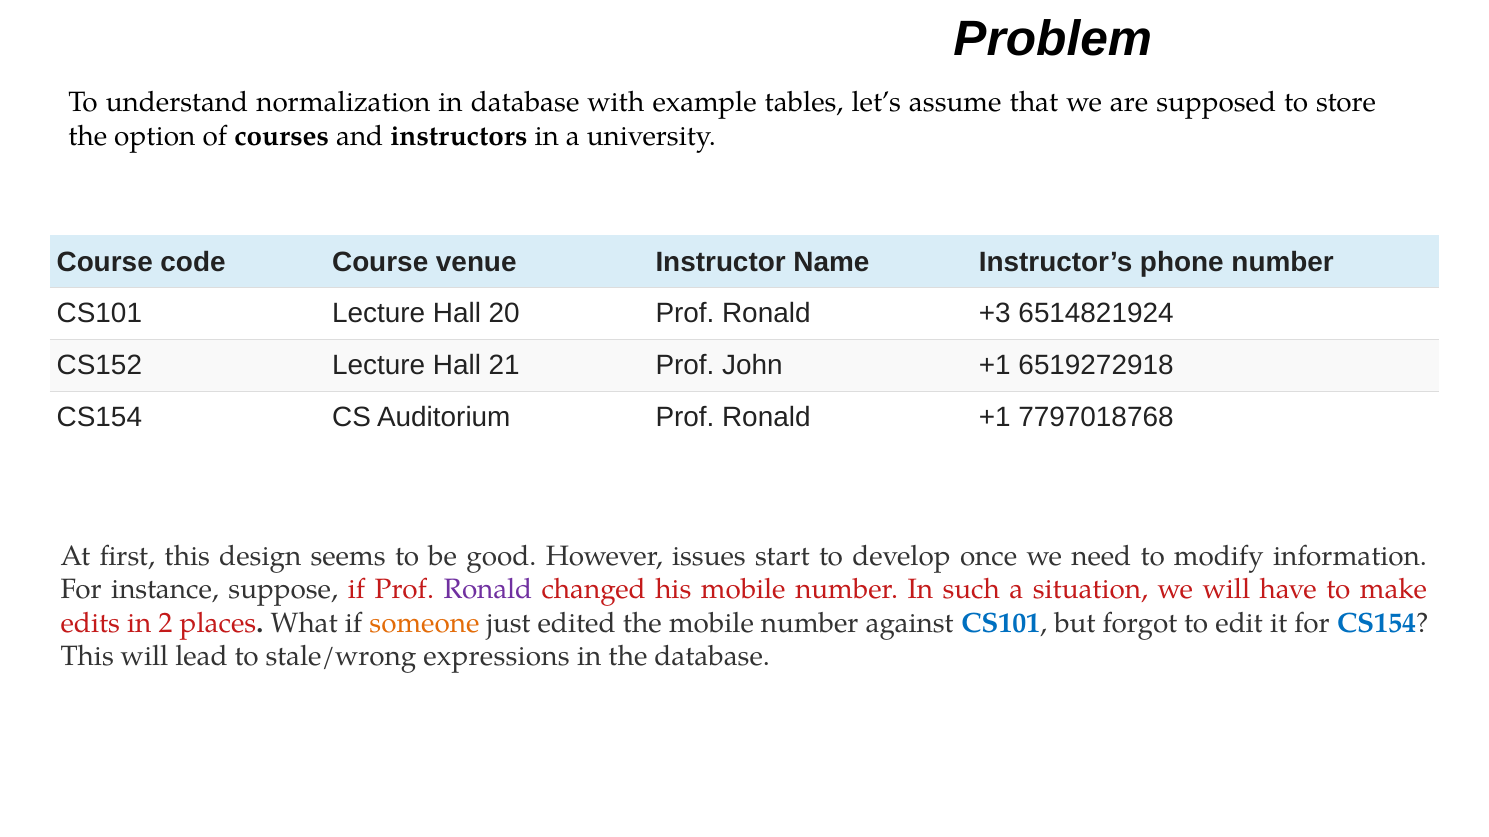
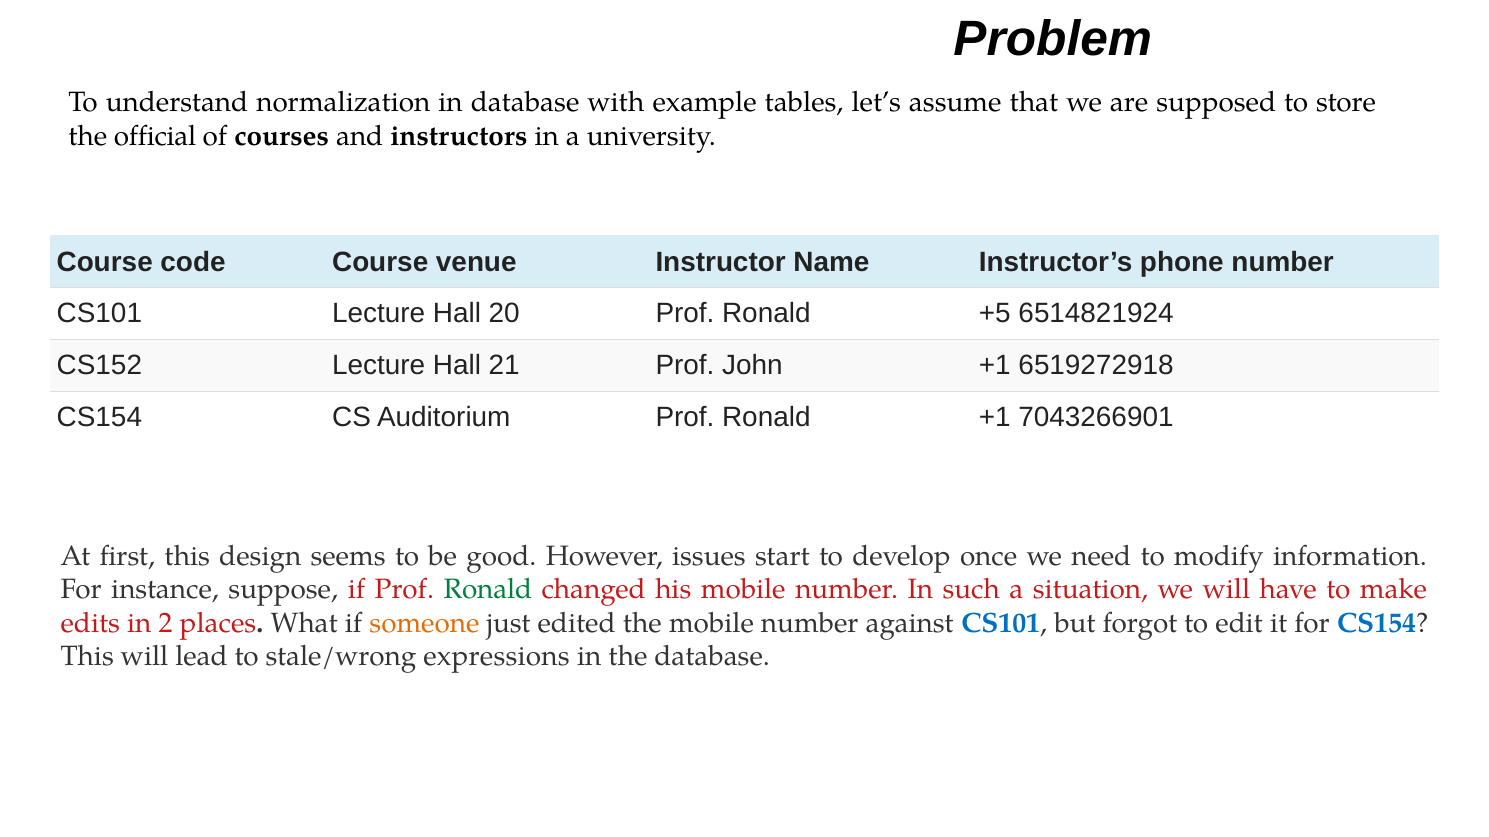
option: option -> official
+3: +3 -> +5
7797018768: 7797018768 -> 7043266901
Ronald at (488, 590) colour: purple -> green
